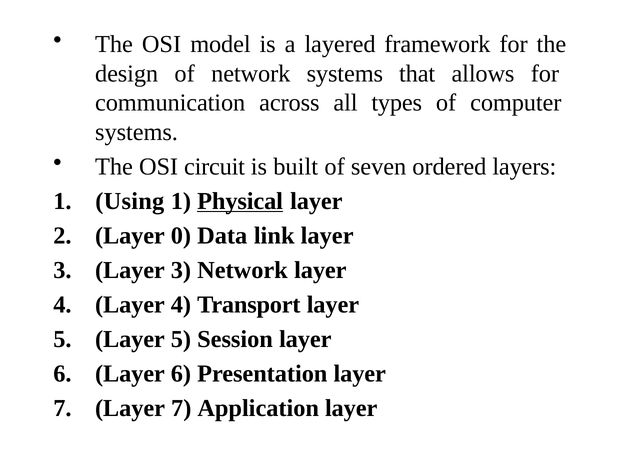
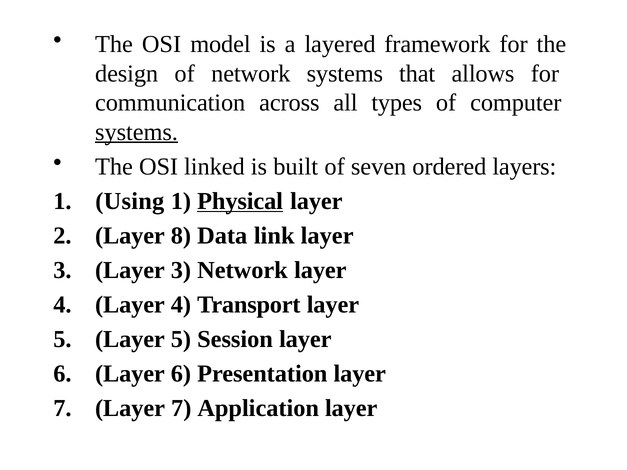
systems at (137, 132) underline: none -> present
circuit: circuit -> linked
0: 0 -> 8
